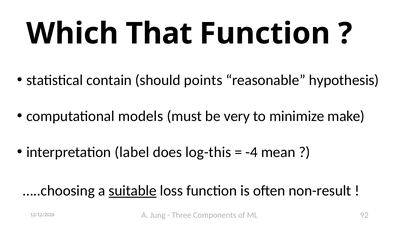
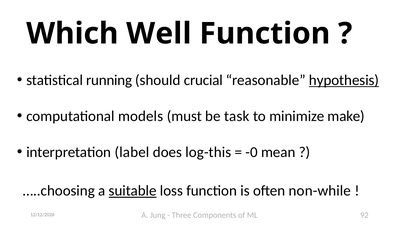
That: That -> Well
contain: contain -> running
points: points -> crucial
hypothesis underline: none -> present
very: very -> task
-4: -4 -> -0
non-result: non-result -> non-while
